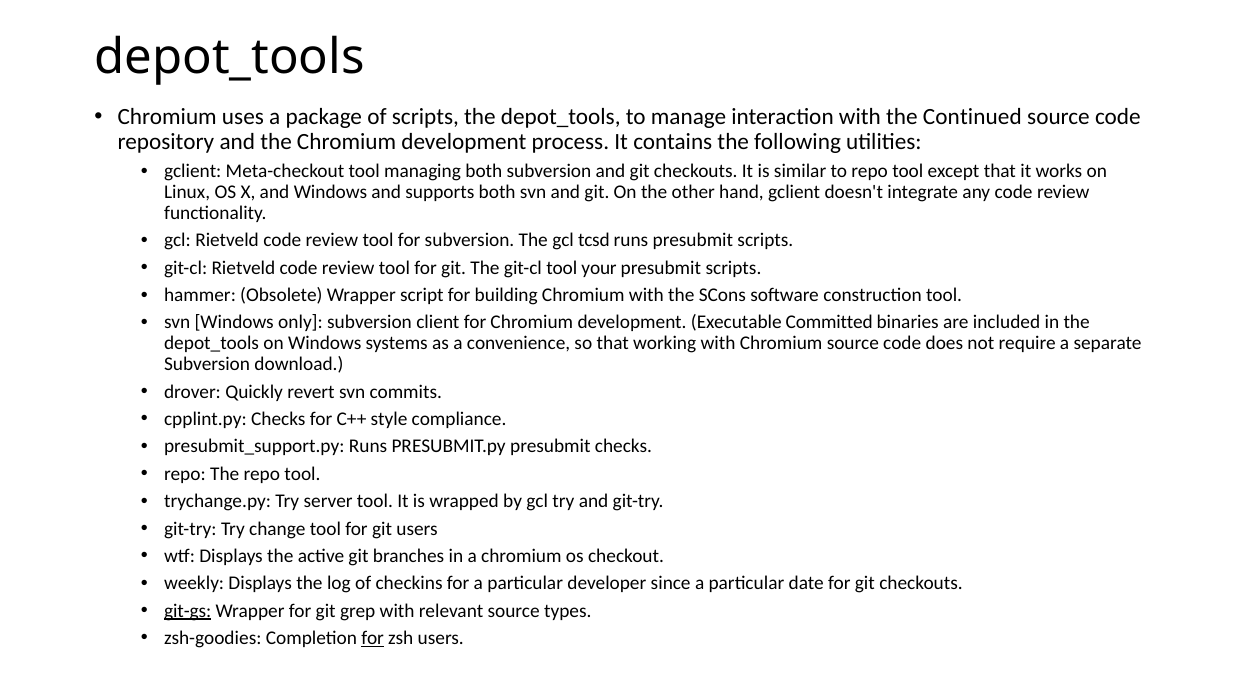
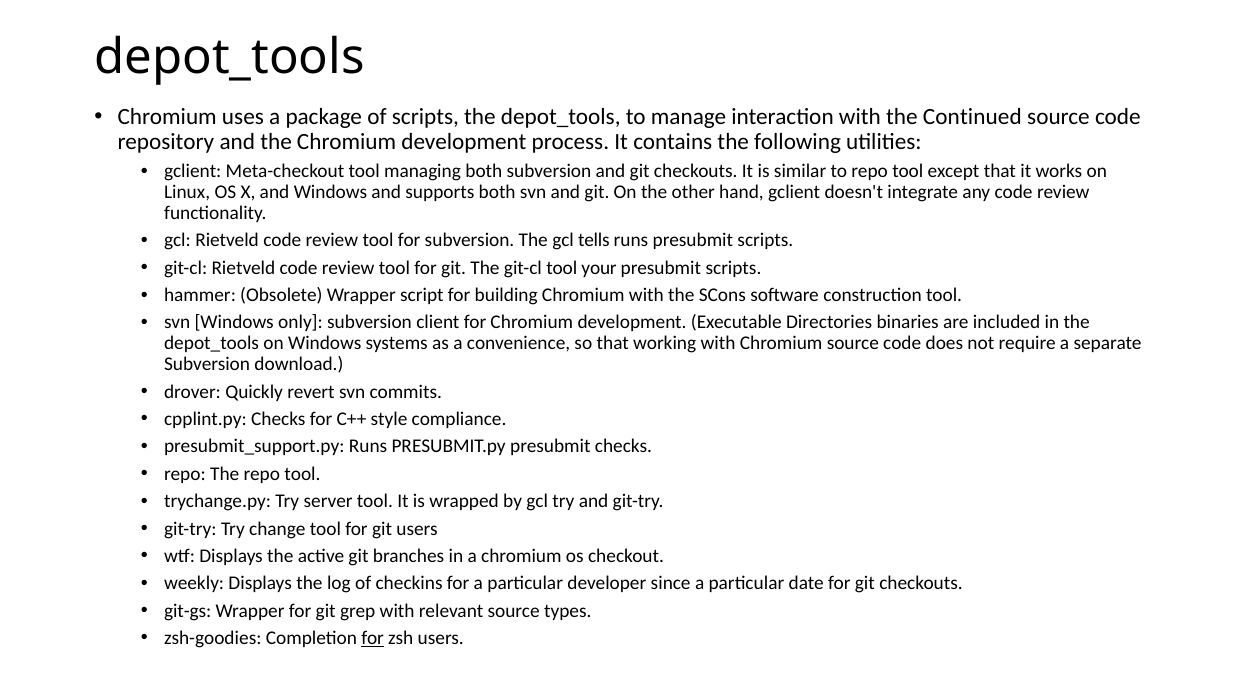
tcsd: tcsd -> tells
Committed: Committed -> Directories
git-gs underline: present -> none
